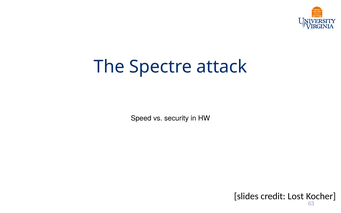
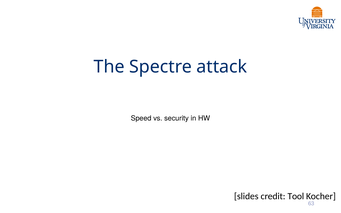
Lost: Lost -> Tool
